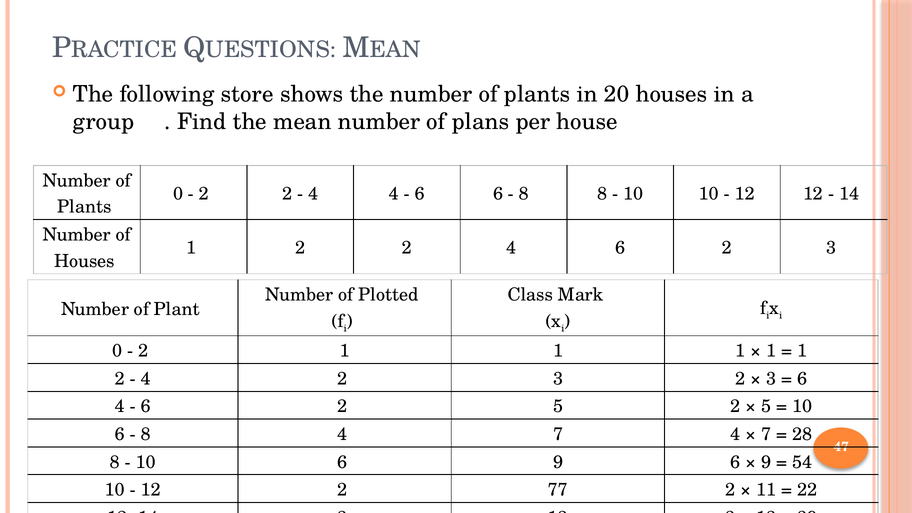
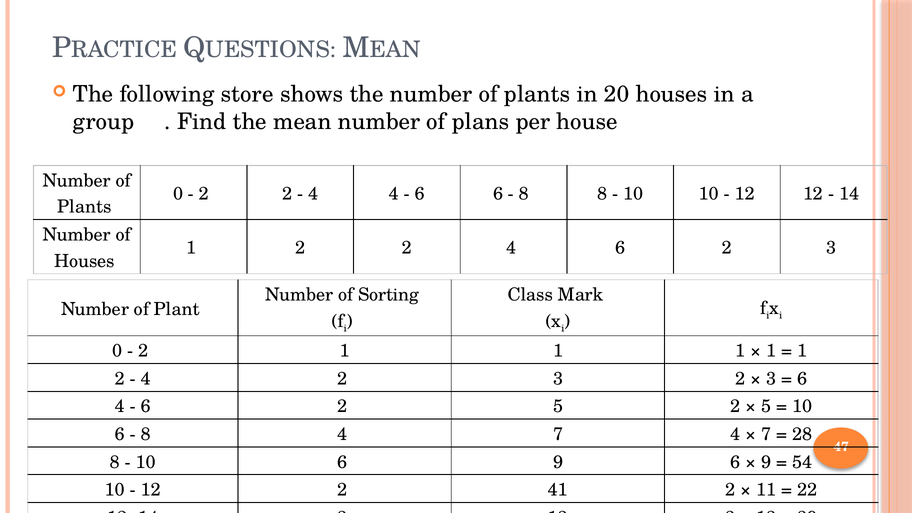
Plotted: Plotted -> Sorting
77: 77 -> 41
